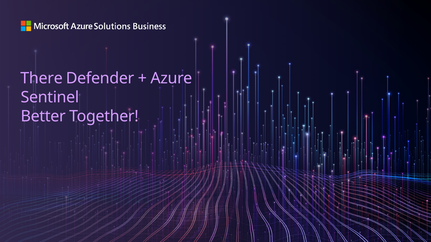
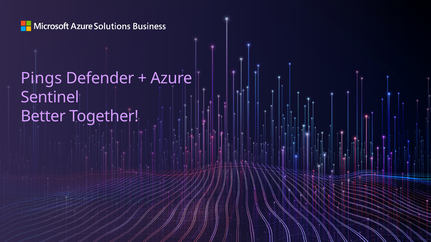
There: There -> Pings
